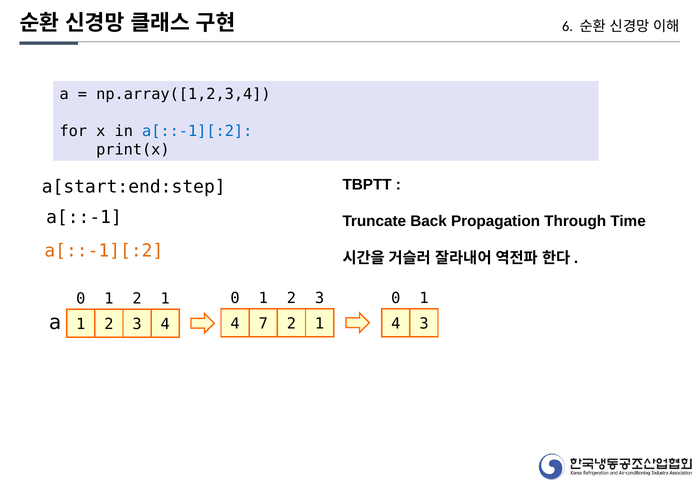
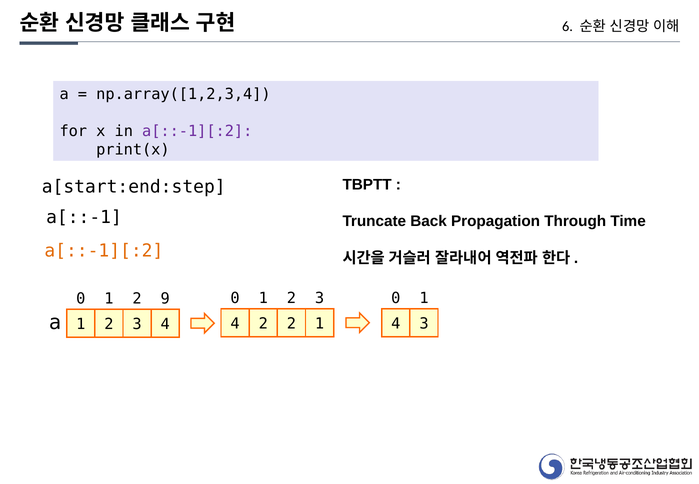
a[::-1][:2 at (197, 131) colour: blue -> purple
1 2 1: 1 -> 9
4 7: 7 -> 2
